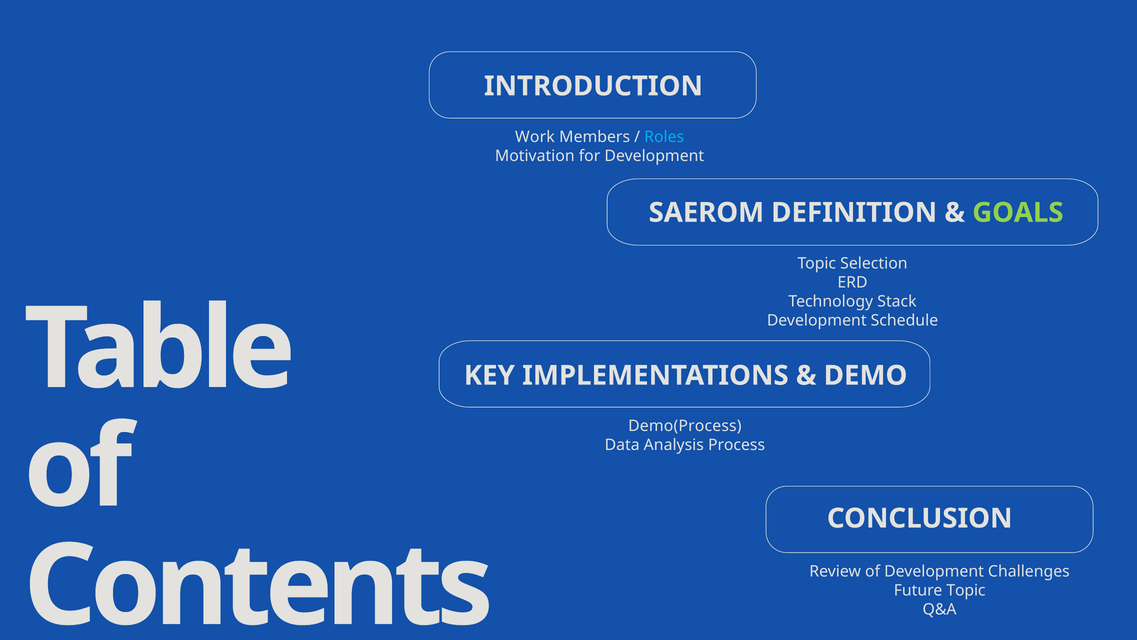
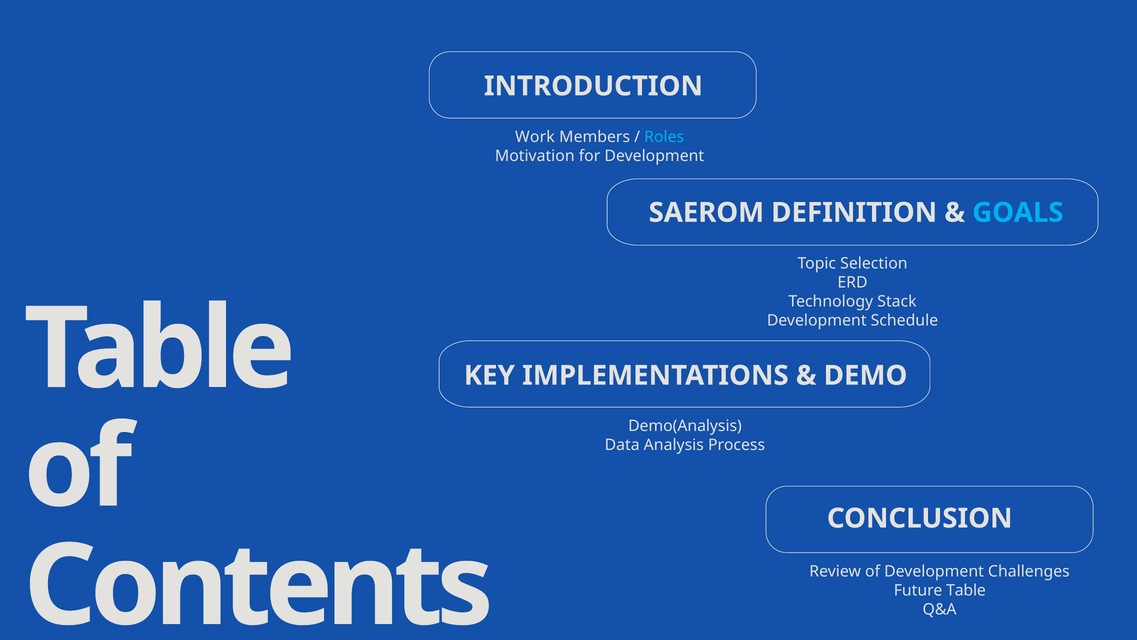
GOALS colour: light green -> light blue
Demo(Process: Demo(Process -> Demo(Analysis
Future Topic: Topic -> Table
